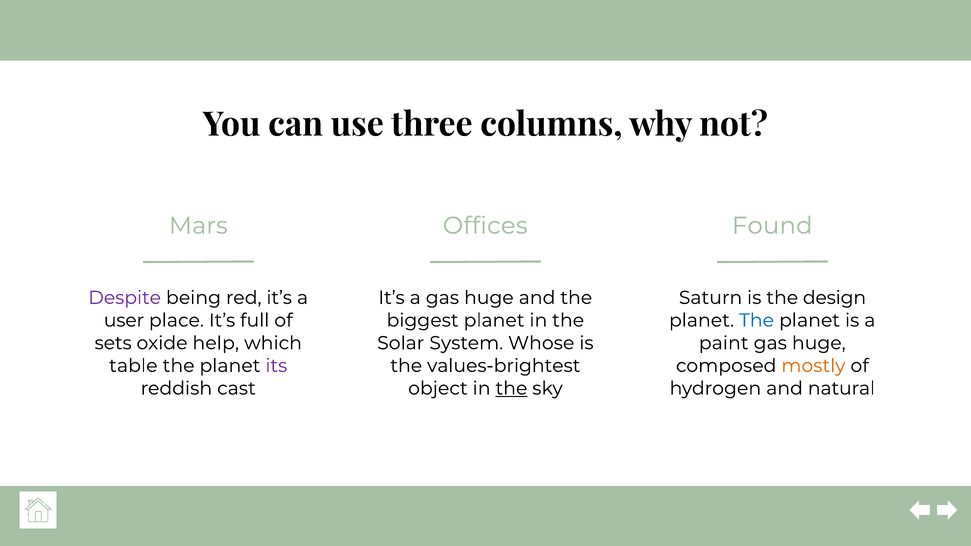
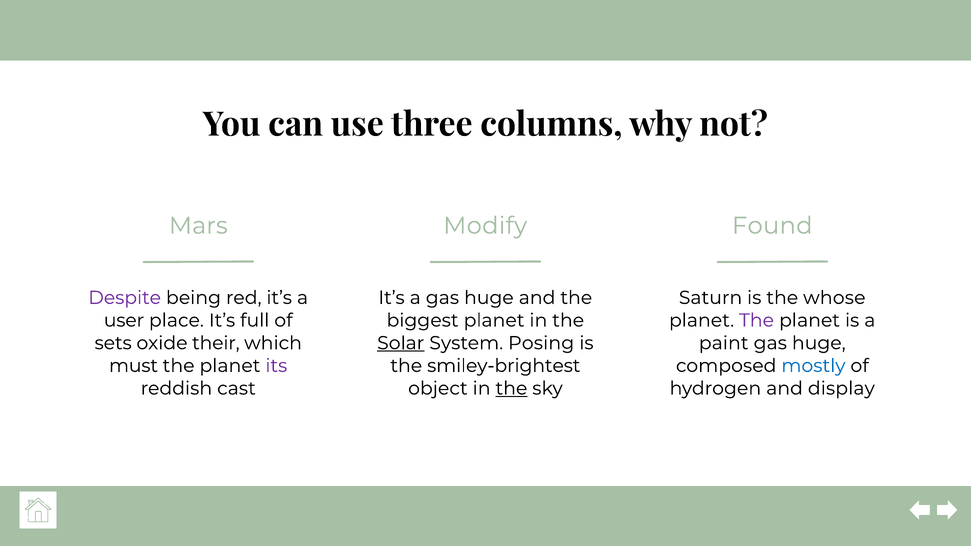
Offices: Offices -> Modify
design: design -> whose
The at (757, 321) colour: blue -> purple
help: help -> their
Solar underline: none -> present
Whose: Whose -> Posing
table: table -> must
values-brightest: values-brightest -> smiley-brightest
mostly colour: orange -> blue
natural: natural -> display
